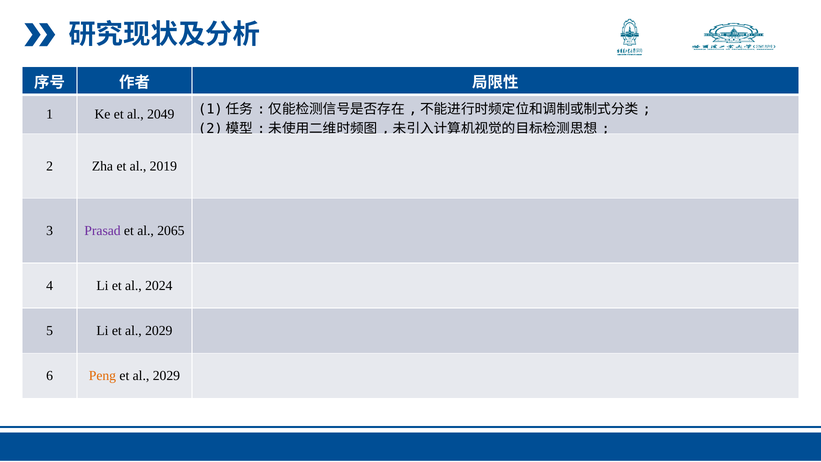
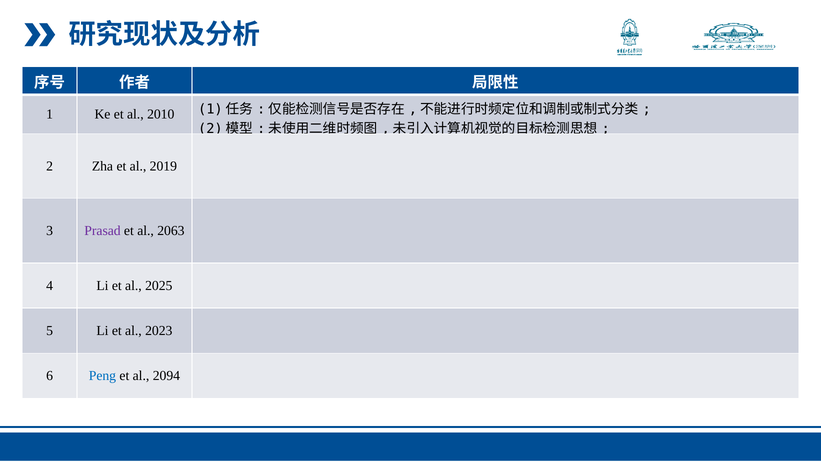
2049: 2049 -> 2010
2065: 2065 -> 2063
2024: 2024 -> 2025
Li et al 2029: 2029 -> 2023
Peng colour: orange -> blue
2029 at (166, 376): 2029 -> 2094
